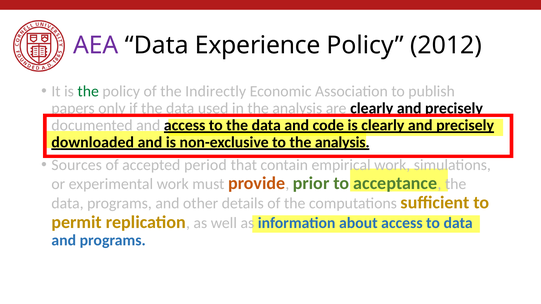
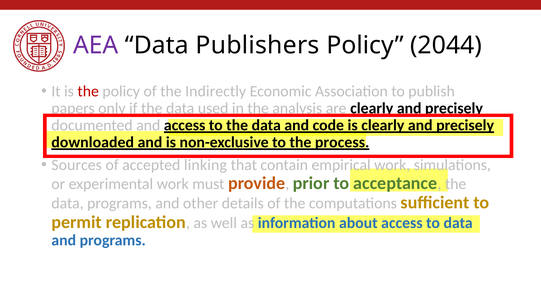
Experience: Experience -> Publishers
2012: 2012 -> 2044
the at (88, 91) colour: green -> red
to the analysis: analysis -> process
period: period -> linking
